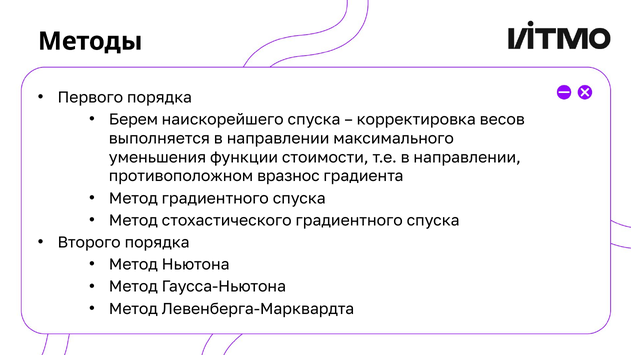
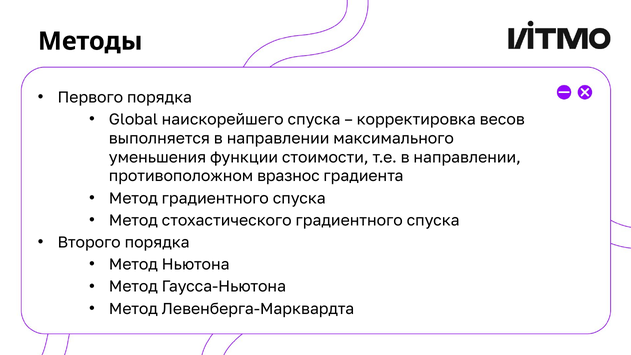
Берем: Берем -> Global
